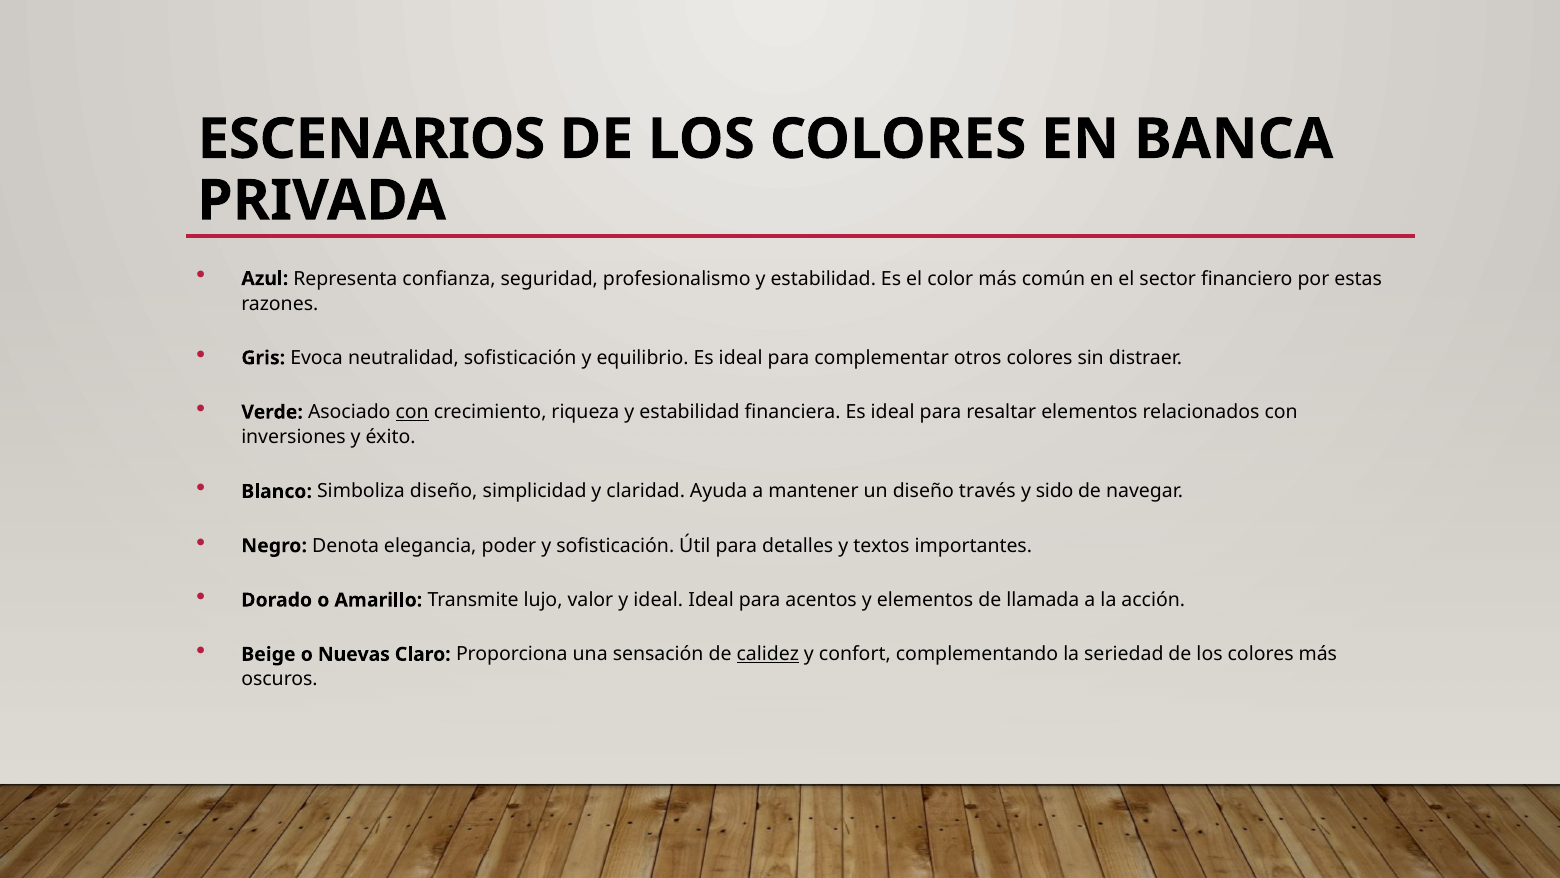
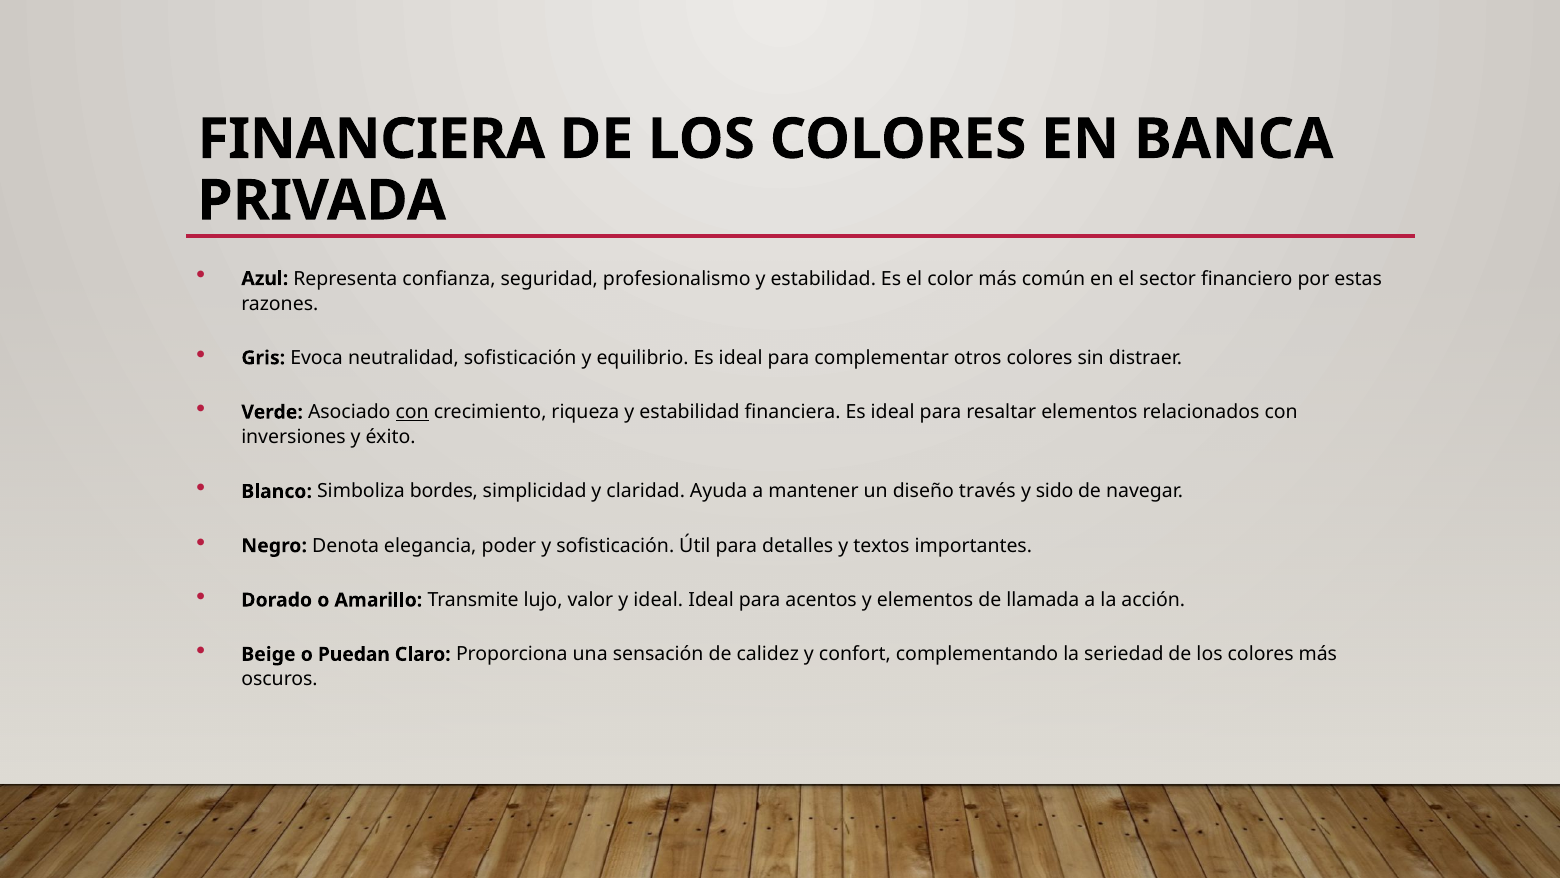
ESCENARIOS at (371, 139): ESCENARIOS -> FINANCIERA
Simboliza diseño: diseño -> bordes
Nuevas: Nuevas -> Puedan
calidez underline: present -> none
